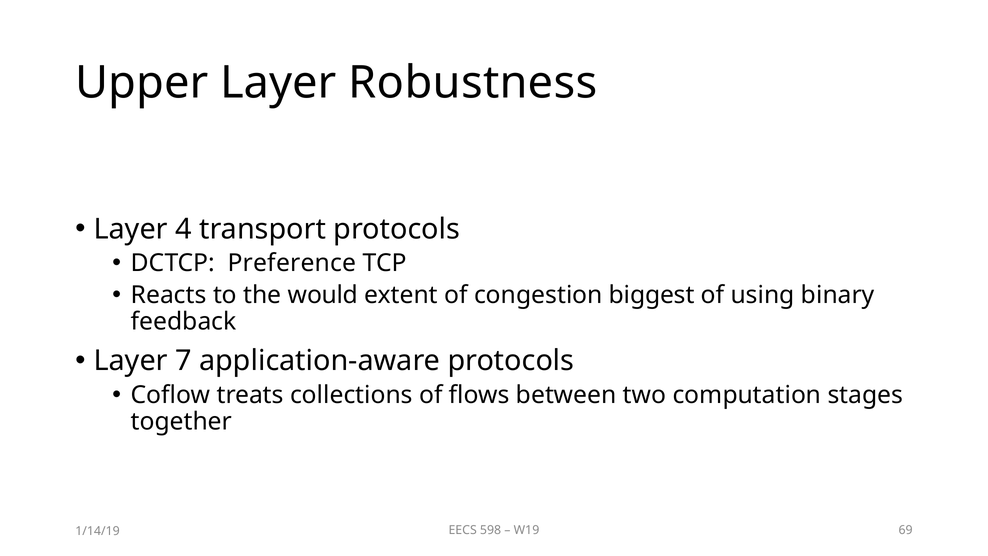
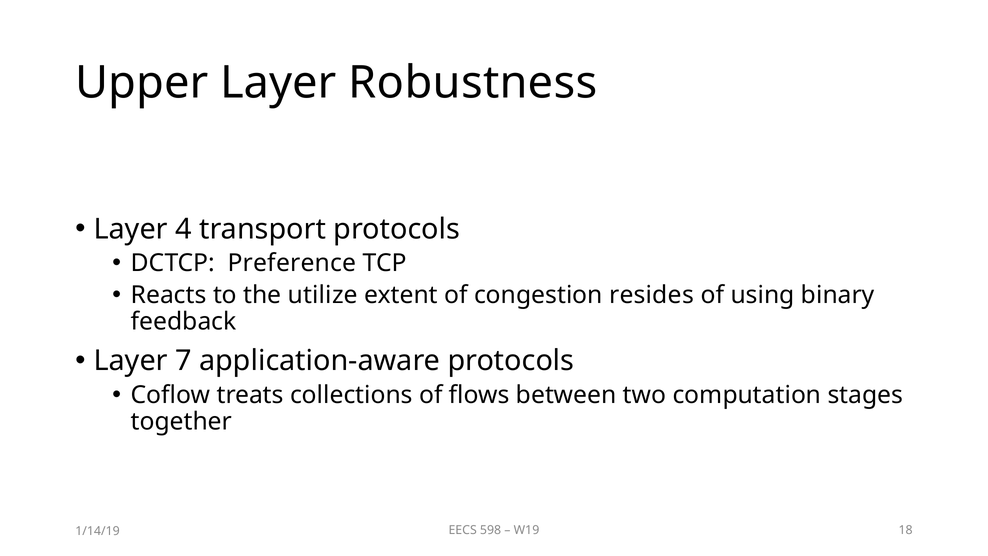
would: would -> utilize
biggest: biggest -> resides
69: 69 -> 18
